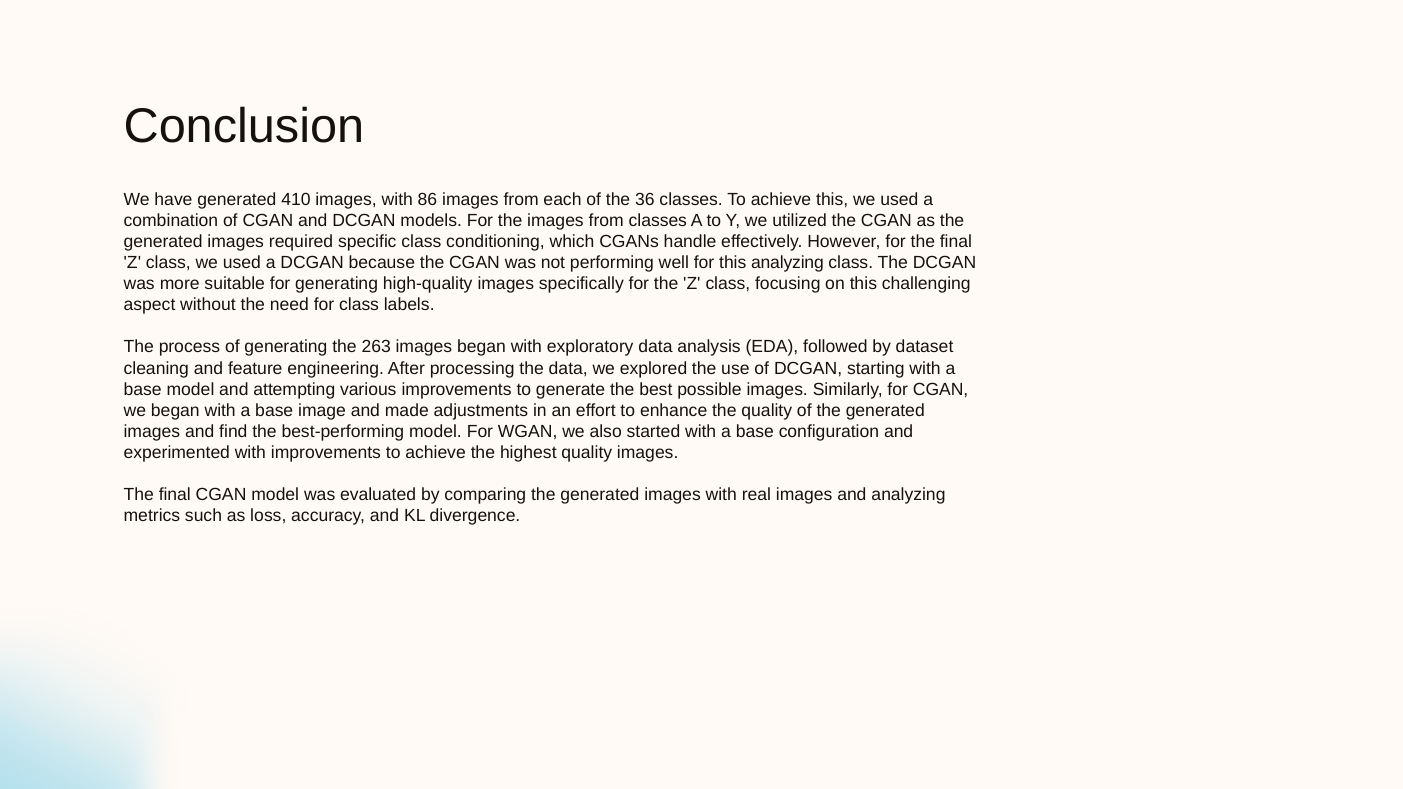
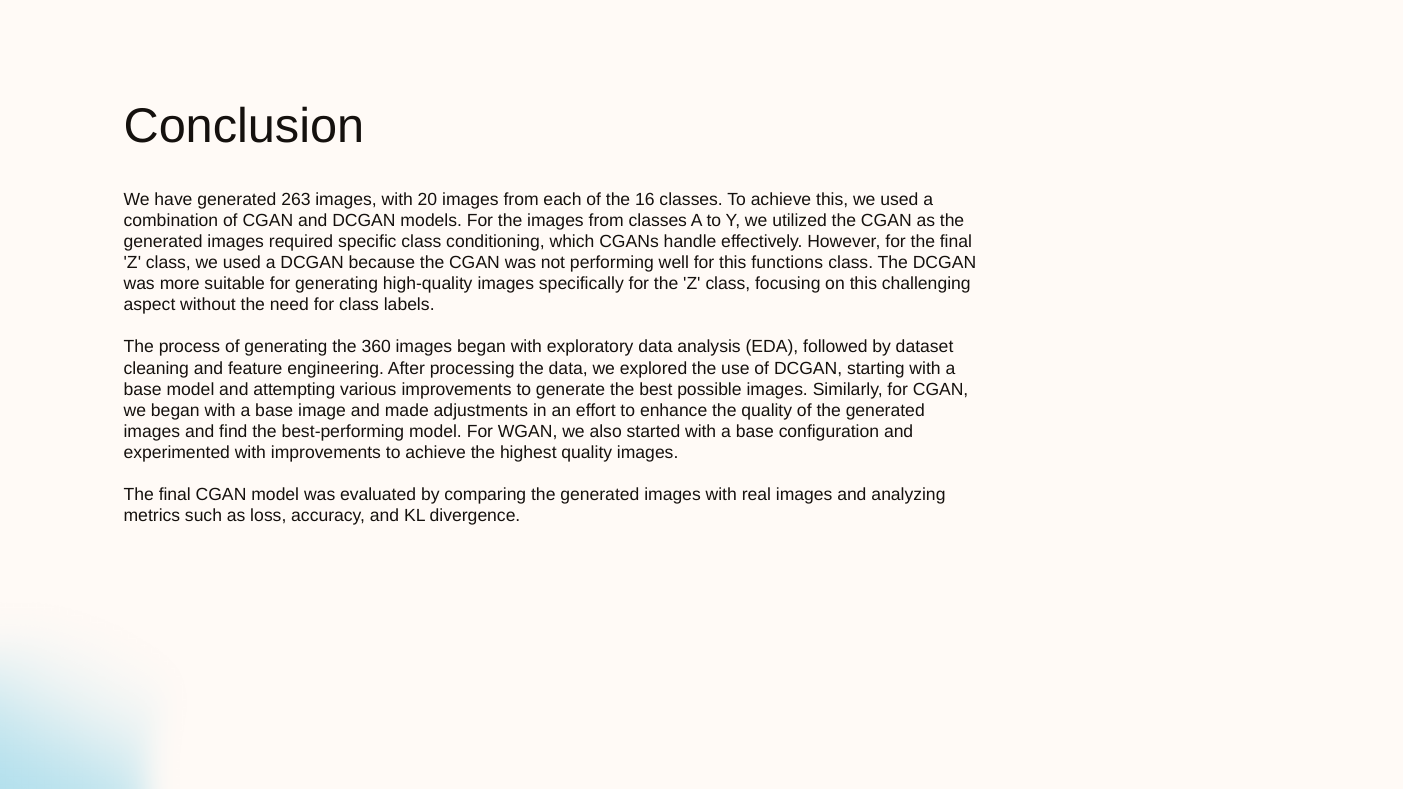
410: 410 -> 263
86: 86 -> 20
36: 36 -> 16
this analyzing: analyzing -> functions
263: 263 -> 360
